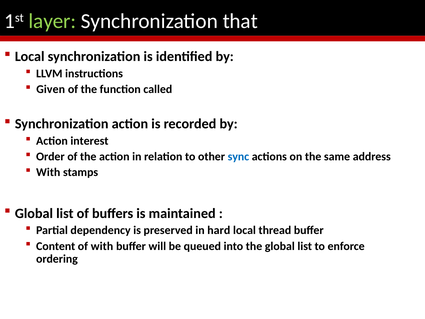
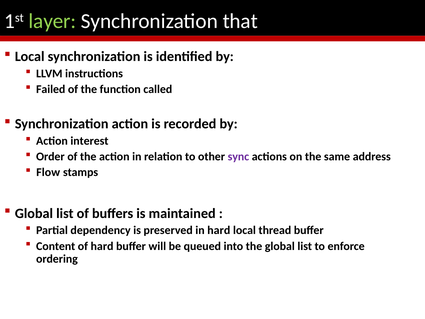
Given: Given -> Failed
sync colour: blue -> purple
With at (48, 172): With -> Flow
of with: with -> hard
